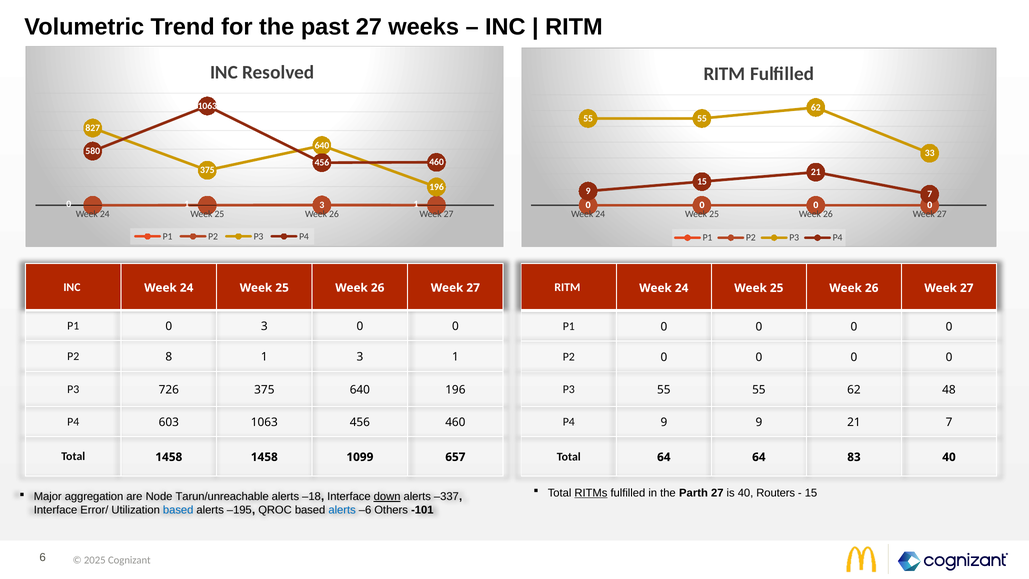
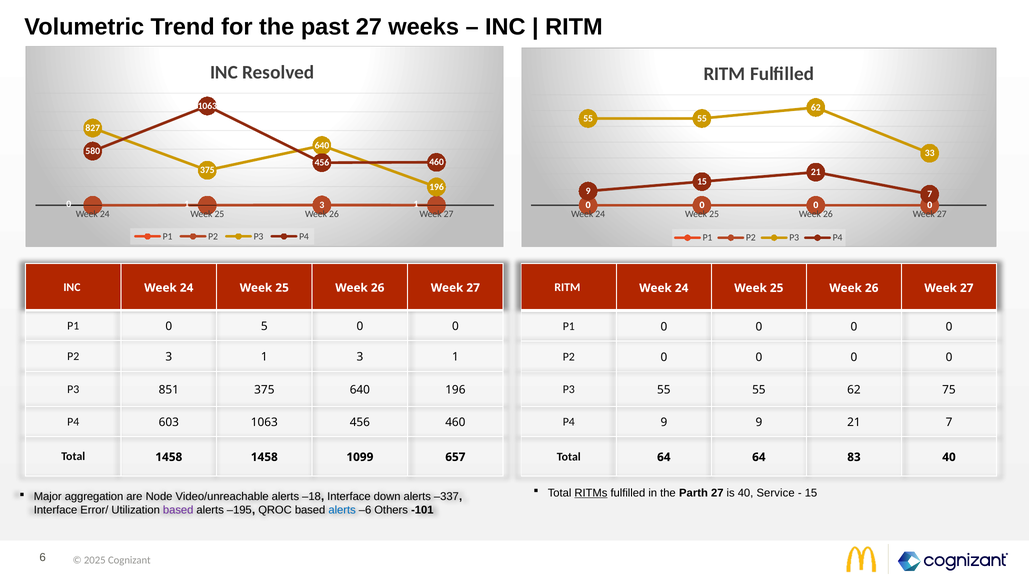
0 3: 3 -> 5
P2 8: 8 -> 3
726: 726 -> 851
48: 48 -> 75
Routers: Routers -> Service
Tarun/unreachable: Tarun/unreachable -> Video/unreachable
down underline: present -> none
based at (178, 510) colour: blue -> purple
